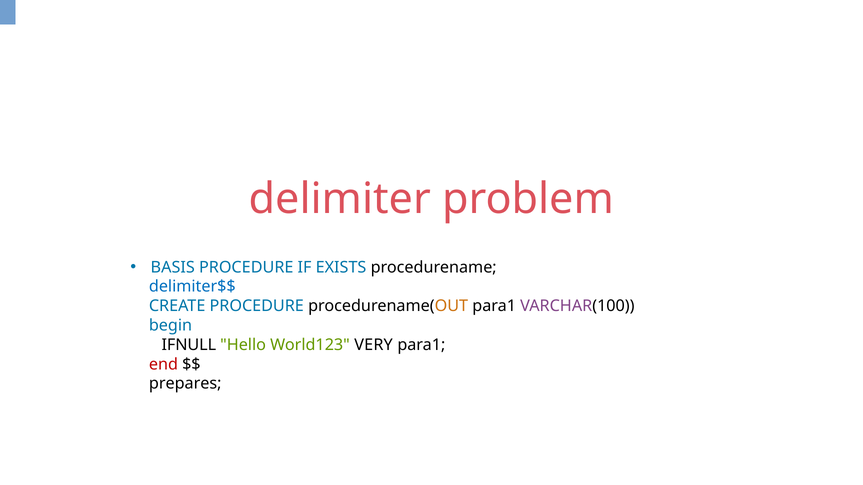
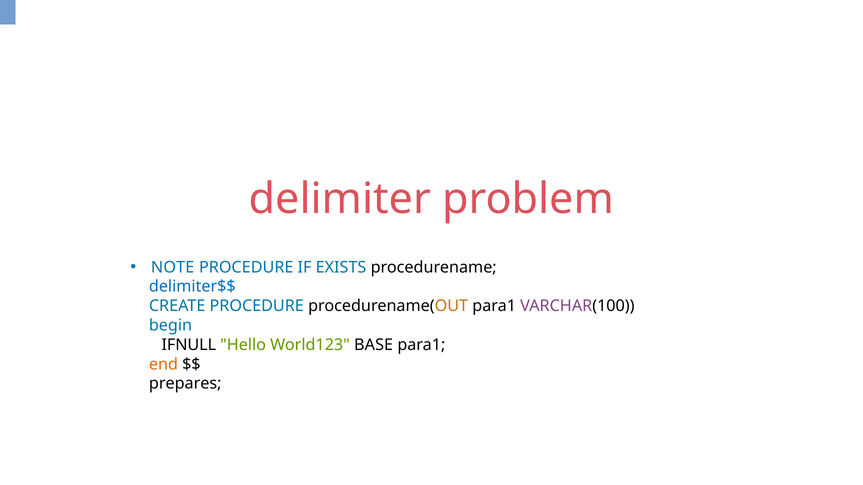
BASIS: BASIS -> NOTE
VERY: VERY -> BASE
end colour: red -> orange
